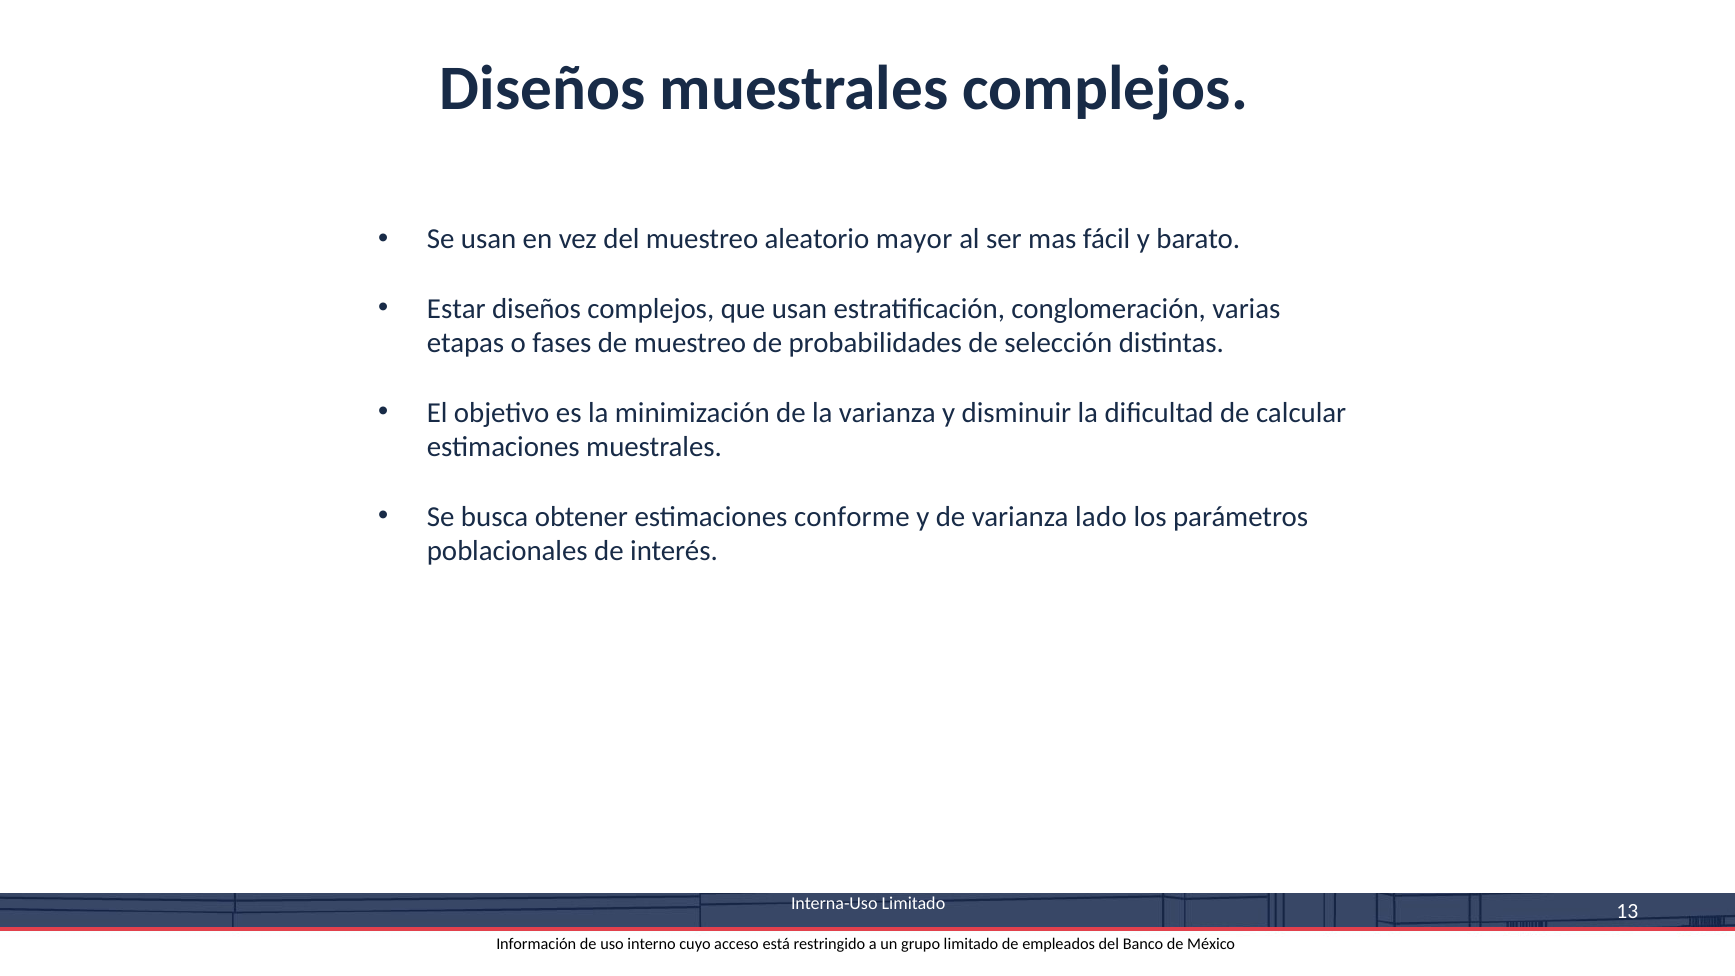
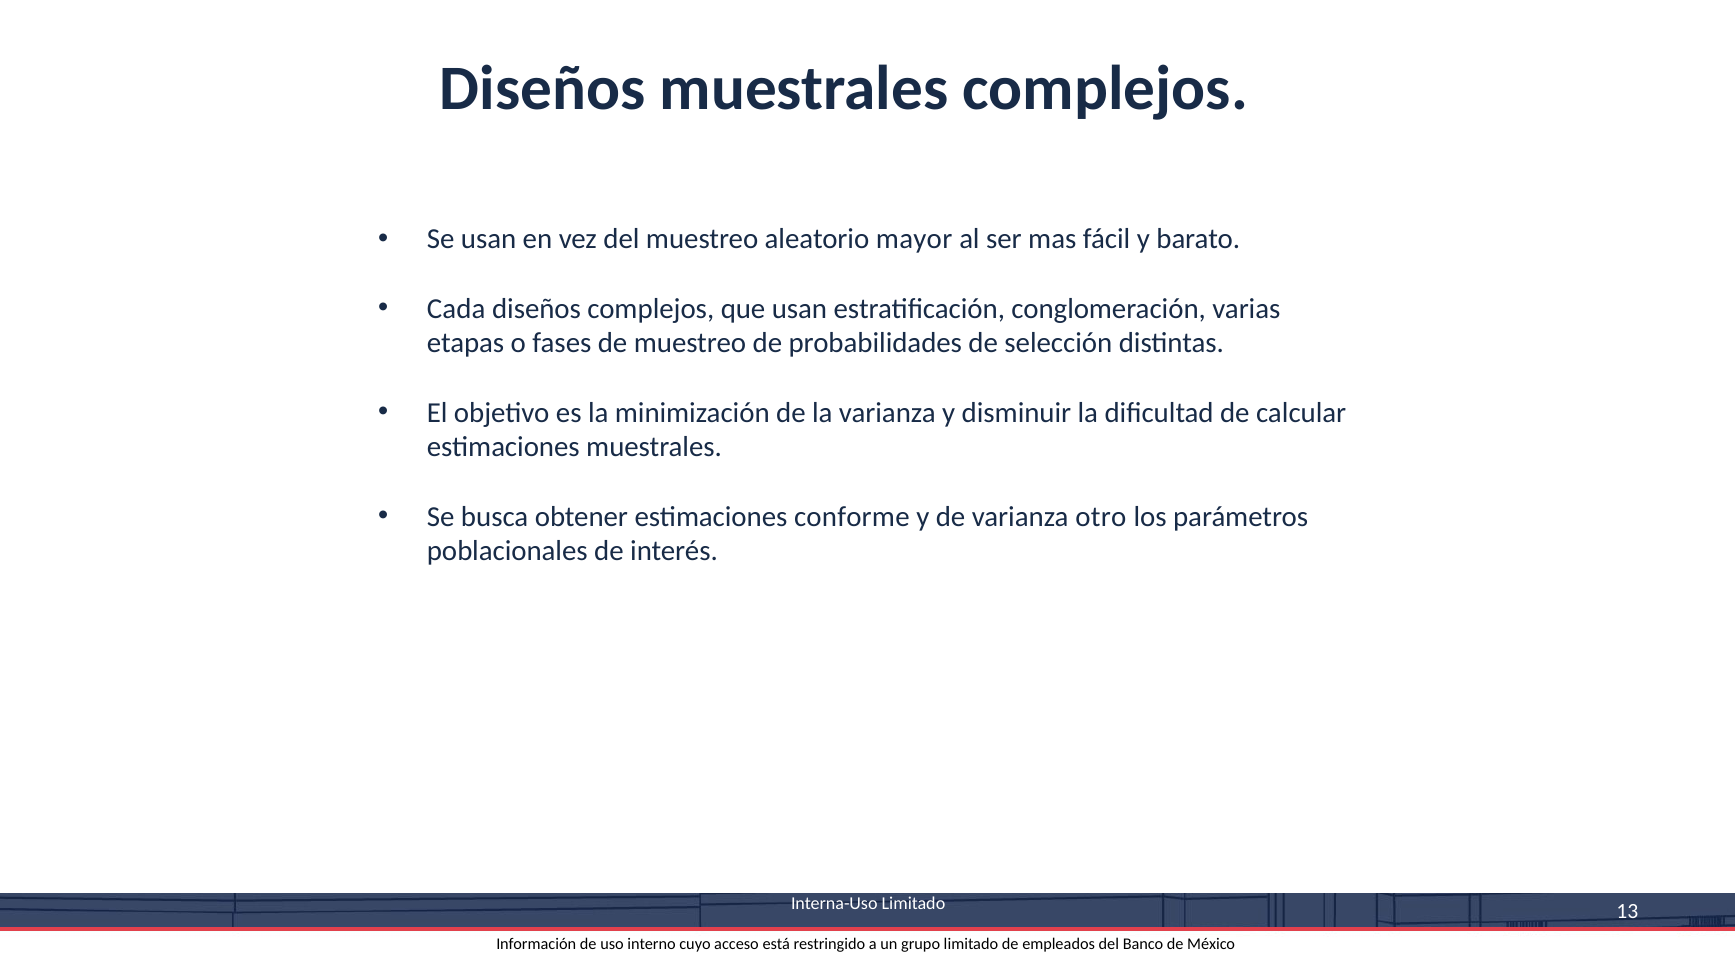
Estar: Estar -> Cada
lado: lado -> otro
